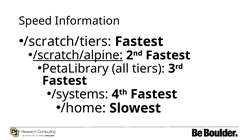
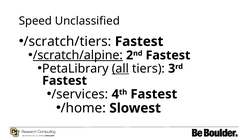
Information: Information -> Unclassified
all underline: none -> present
/systems: /systems -> /services
